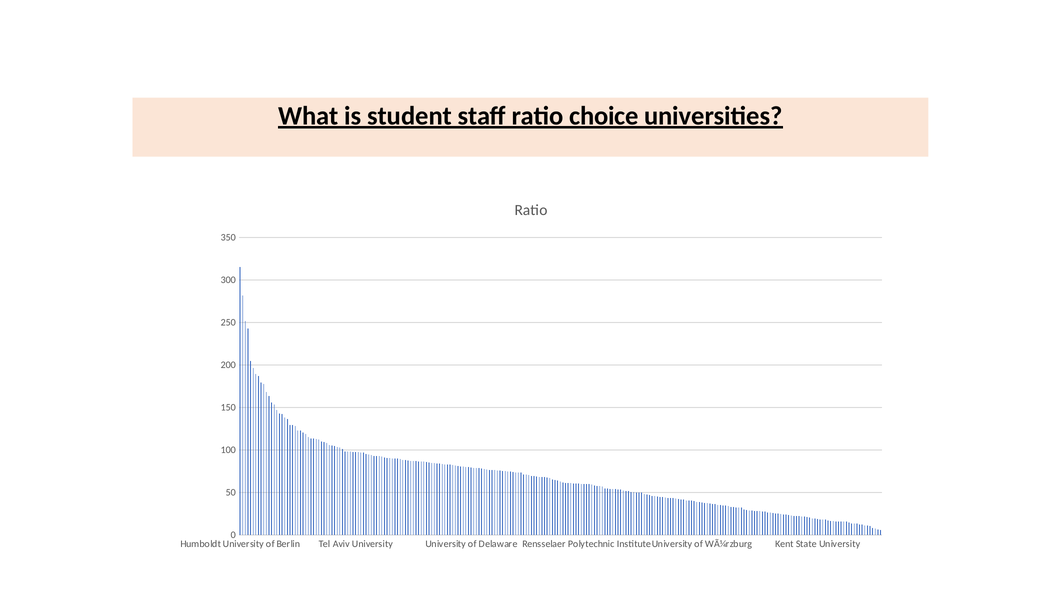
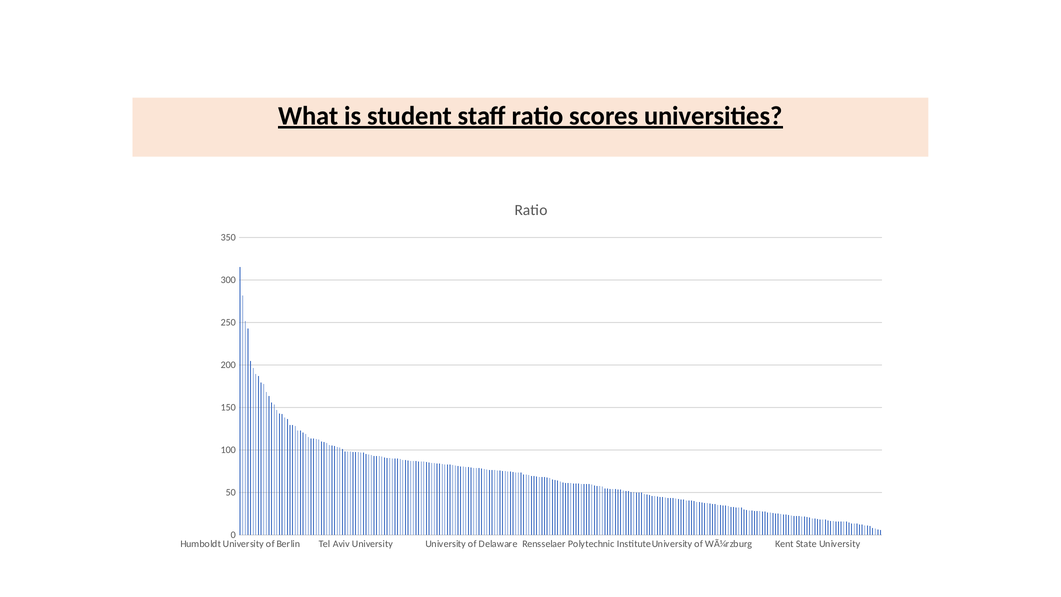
choice: choice -> scores
